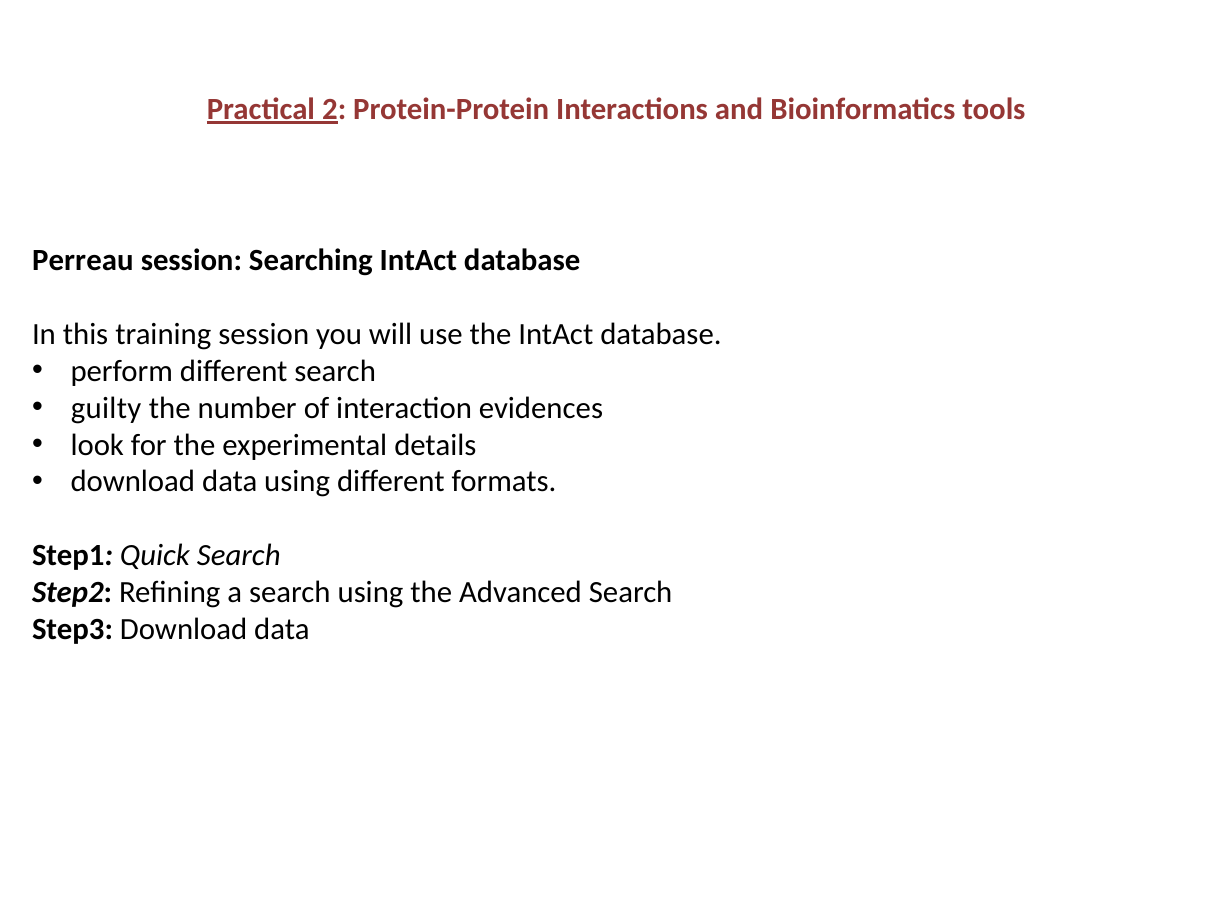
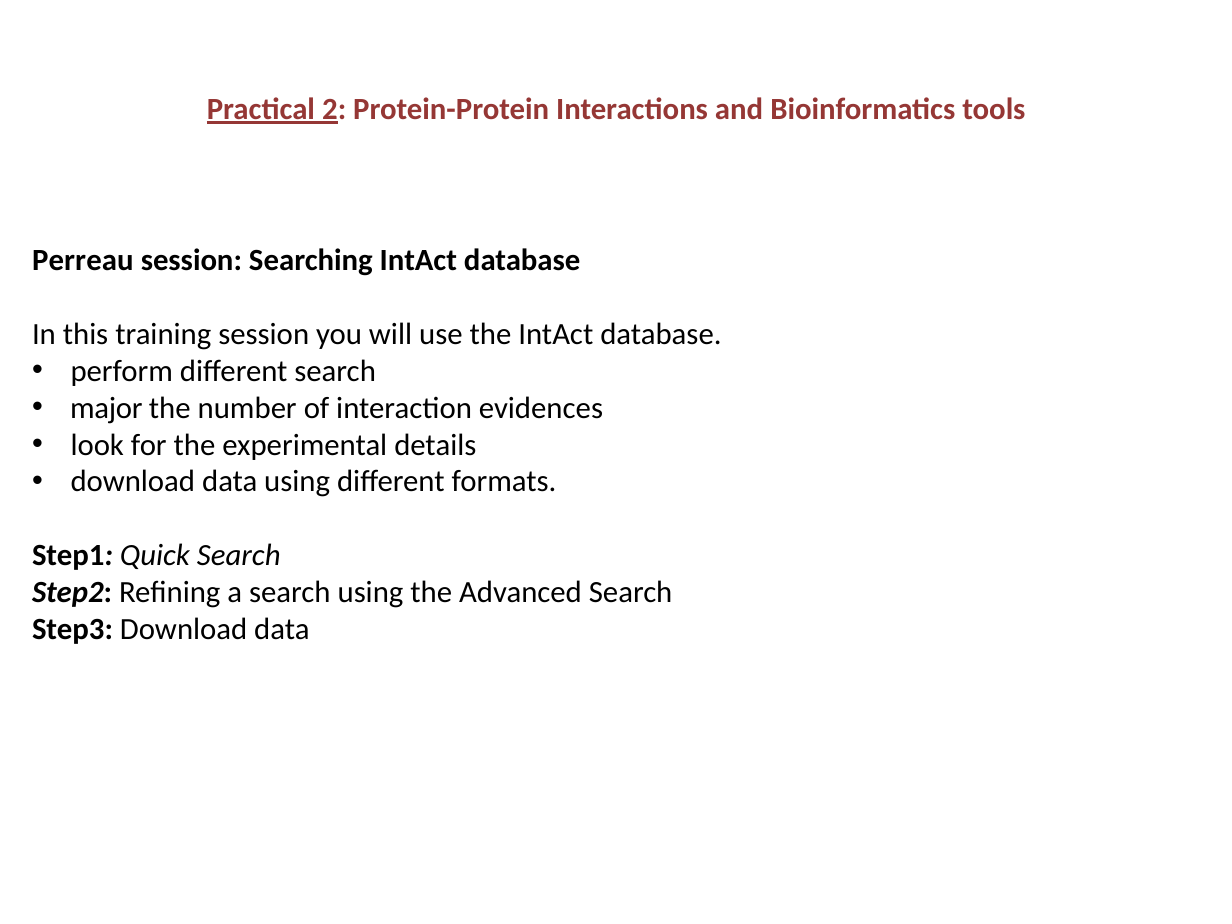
guilty: guilty -> major
